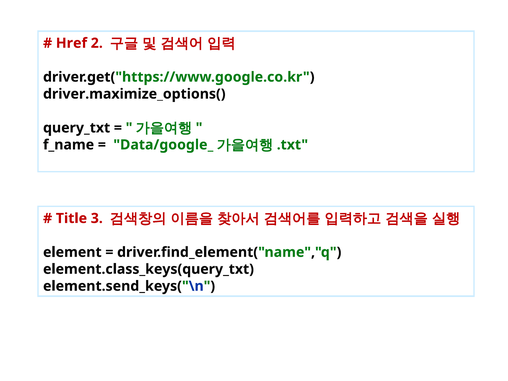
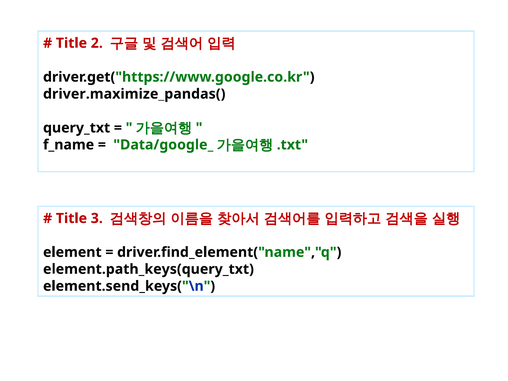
Href at (71, 43): Href -> Title
driver.maximize_options(: driver.maximize_options( -> driver.maximize_pandas(
element.class_keys(query_txt: element.class_keys(query_txt -> element.path_keys(query_txt
